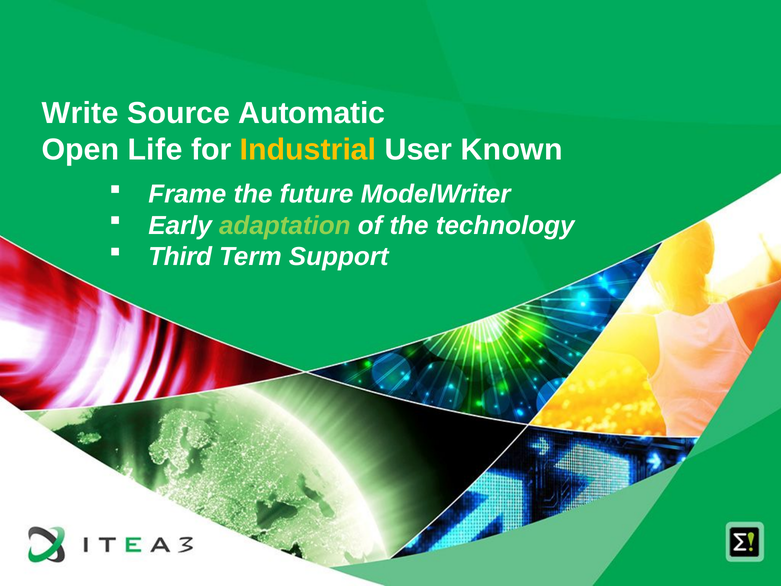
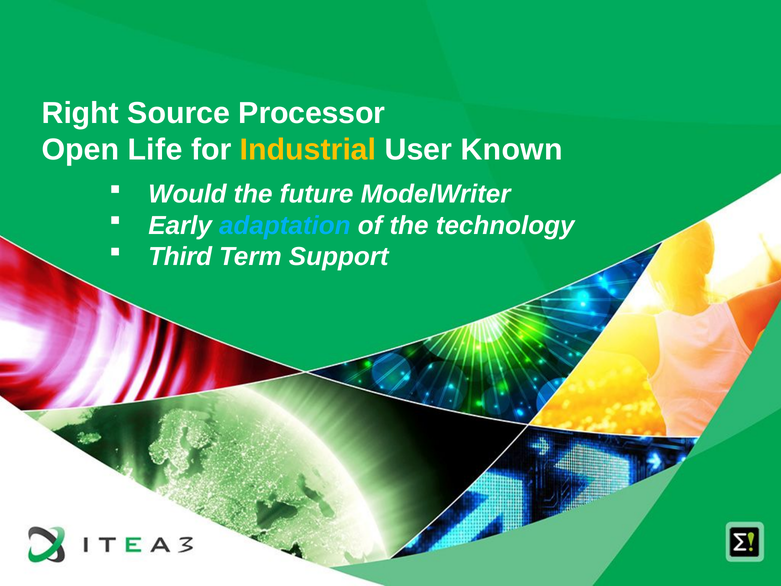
Write: Write -> Right
Automatic: Automatic -> Processor
Frame: Frame -> Would
adaptation colour: light green -> light blue
